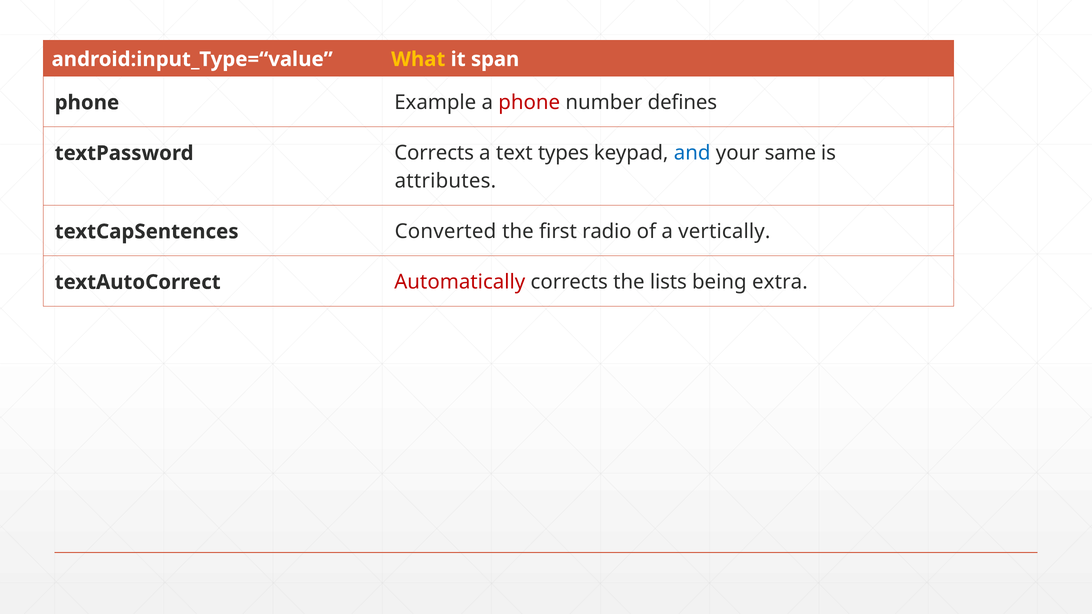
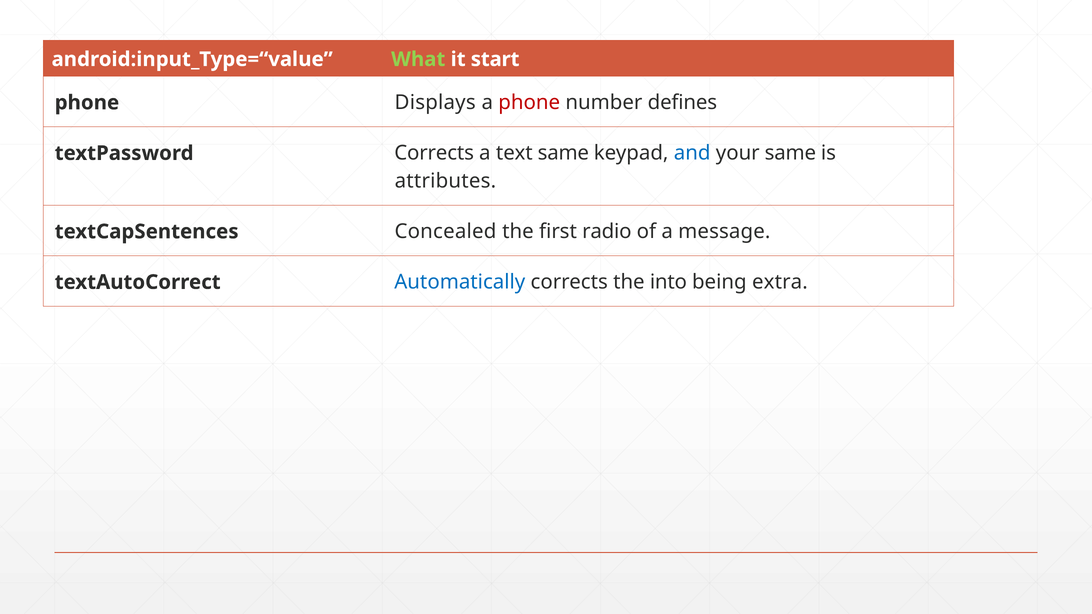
What colour: yellow -> light green
span: span -> start
Example: Example -> Displays
text types: types -> same
Converted: Converted -> Concealed
vertically: vertically -> message
Automatically colour: red -> blue
lists: lists -> into
